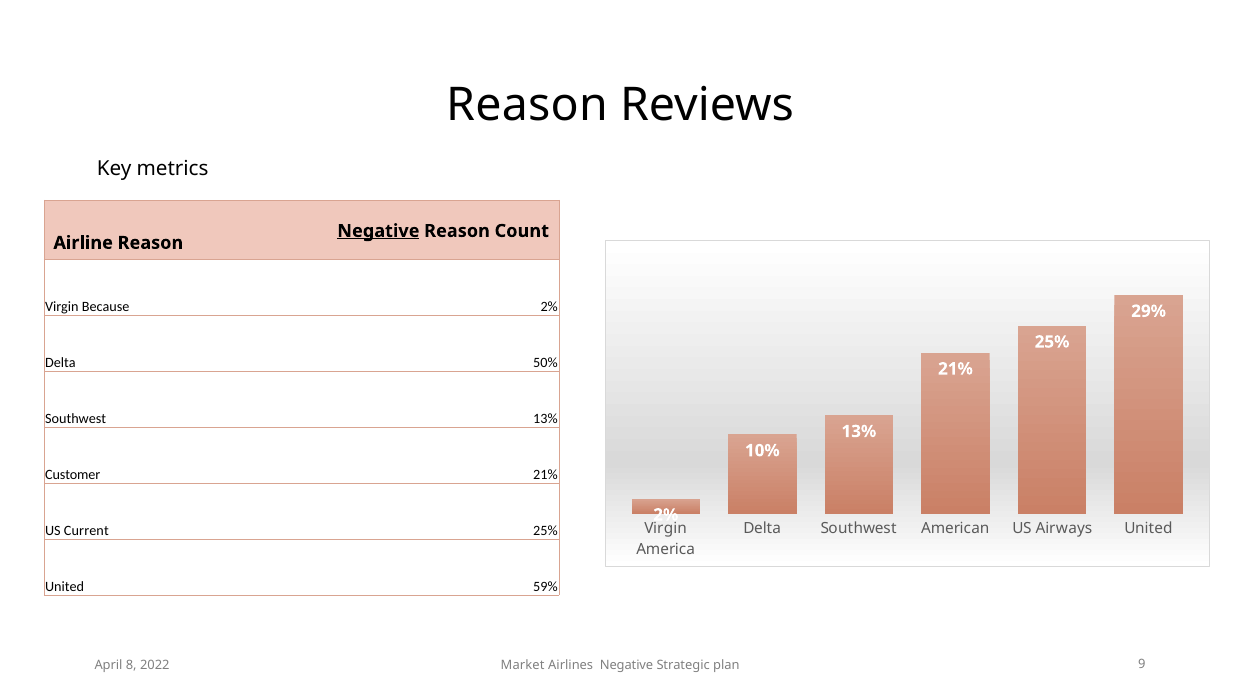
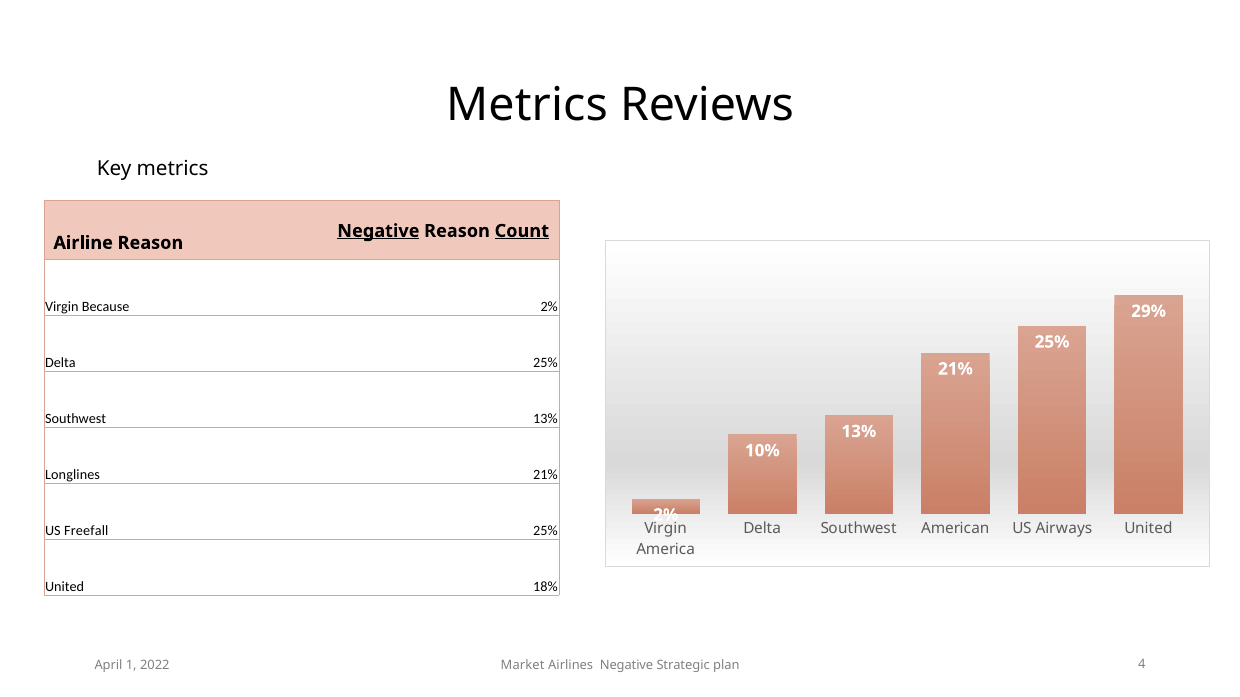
Reason at (527, 105): Reason -> Metrics
Count underline: none -> present
Delta 50%: 50% -> 25%
Customer: Customer -> Longlines
Current: Current -> Freefall
59%: 59% -> 18%
8: 8 -> 1
9: 9 -> 4
